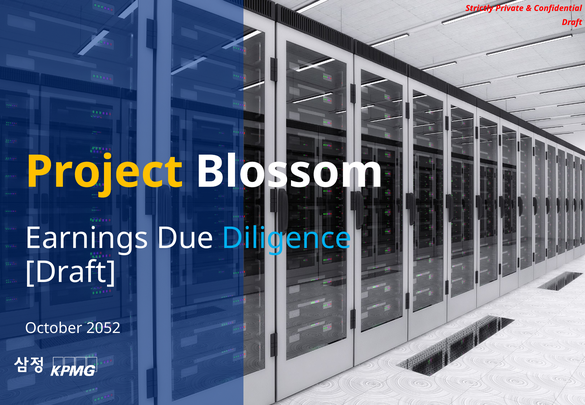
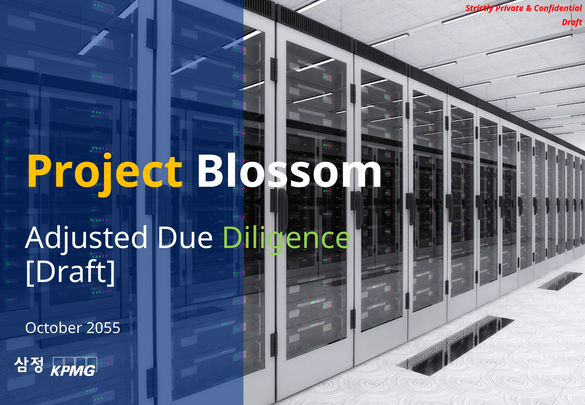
Earnings: Earnings -> Adjusted
Diligence colour: light blue -> light green
2052: 2052 -> 2055
